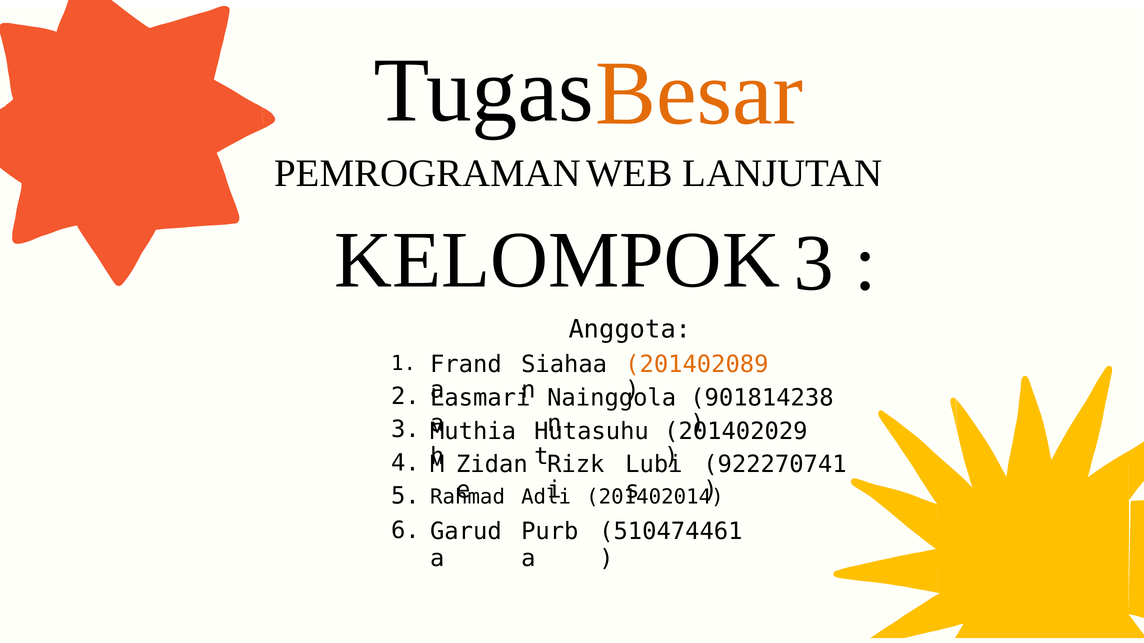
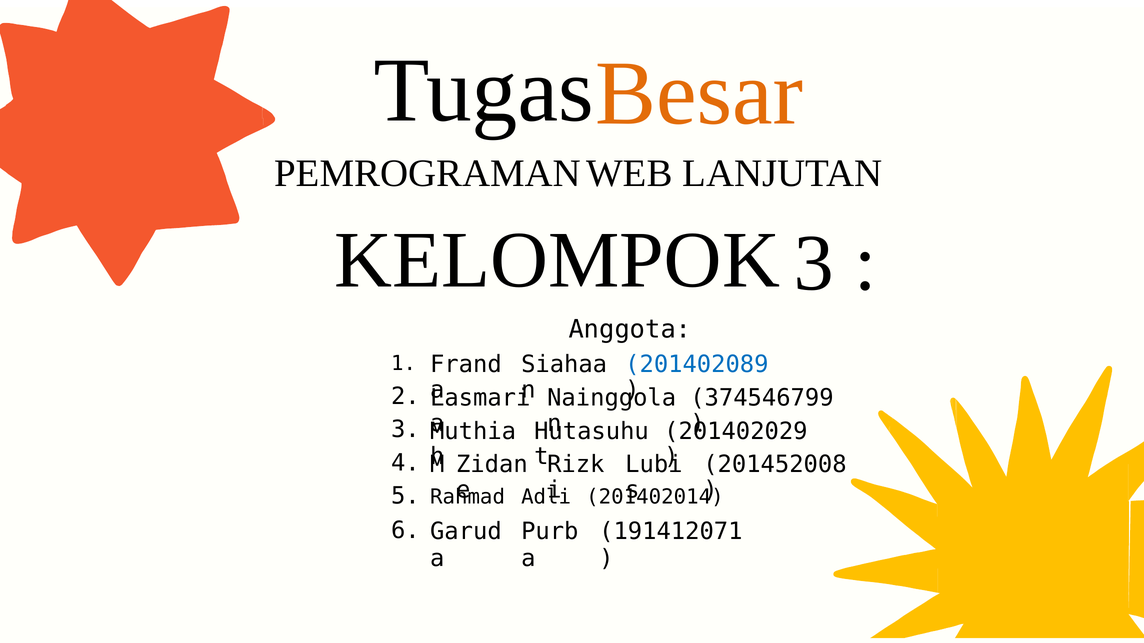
201402089 colour: orange -> blue
901814238: 901814238 -> 374546799
922270741: 922270741 -> 201452008
510474461: 510474461 -> 191412071
